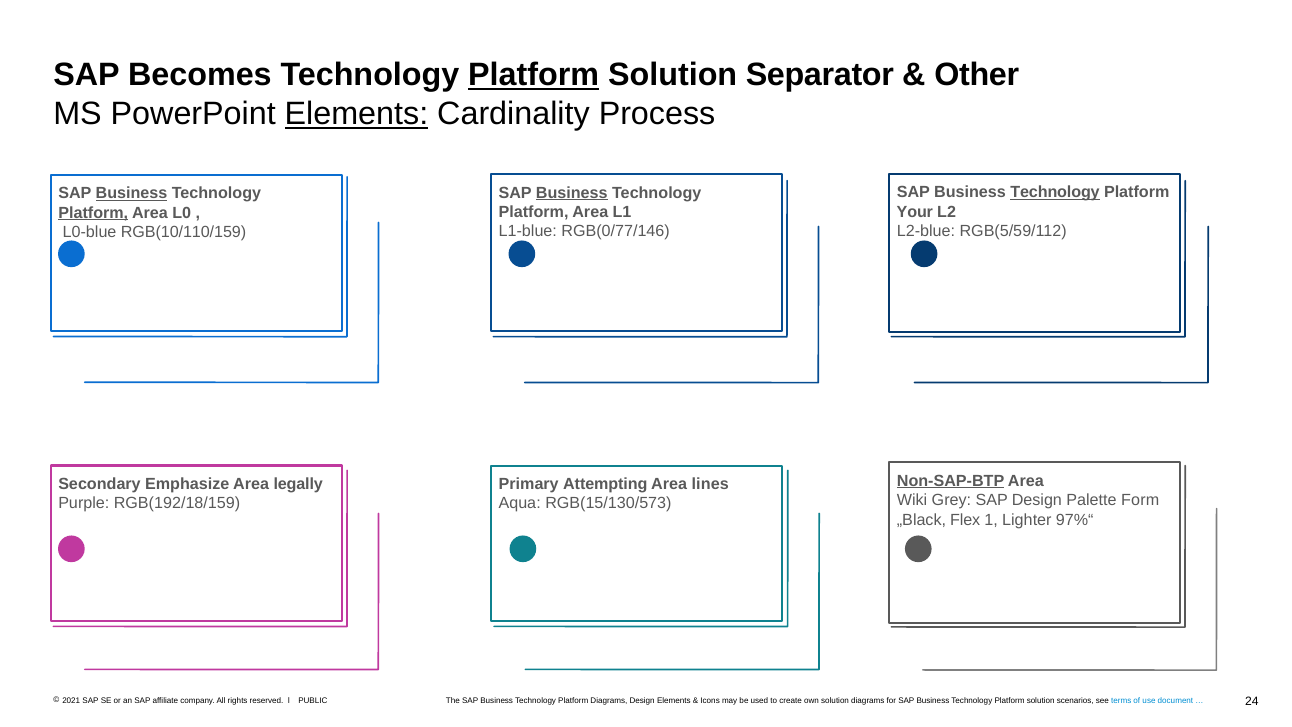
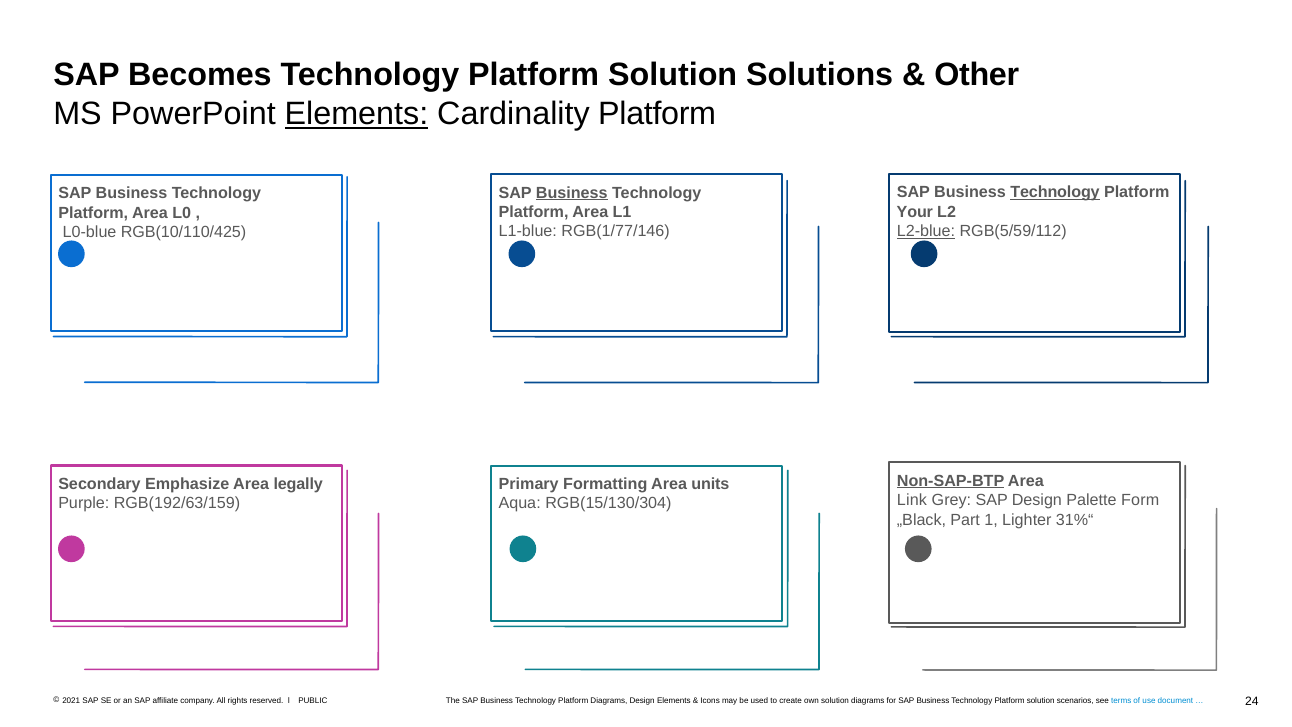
Platform at (534, 75) underline: present -> none
Separator: Separator -> Solutions
Cardinality Process: Process -> Platform
Business at (131, 193) underline: present -> none
Platform at (93, 213) underline: present -> none
L2-blue underline: none -> present
RGB(0/77/146: RGB(0/77/146 -> RGB(1/77/146
RGB(10/110/159: RGB(10/110/159 -> RGB(10/110/425
Attempting: Attempting -> Formatting
lines: lines -> units
Wiki: Wiki -> Link
RGB(192/18/159: RGB(192/18/159 -> RGB(192/63/159
RGB(15/130/573: RGB(15/130/573 -> RGB(15/130/304
Flex: Flex -> Part
97%“: 97%“ -> 31%“
